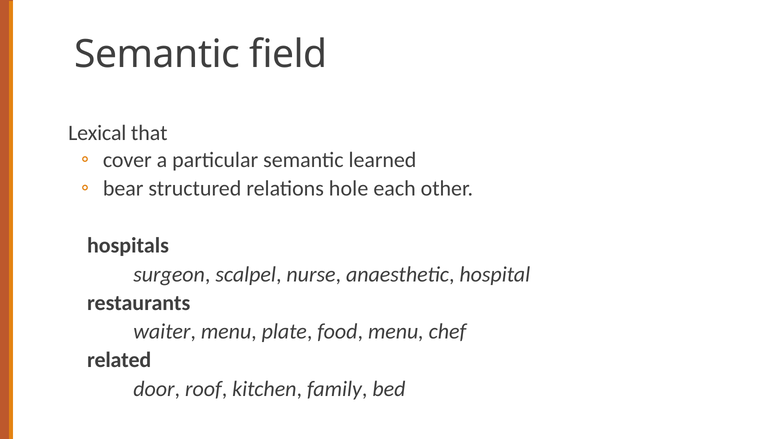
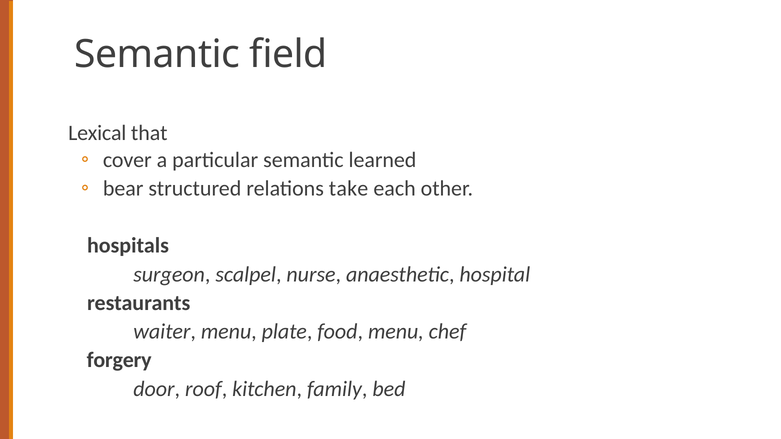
hole: hole -> take
related: related -> forgery
